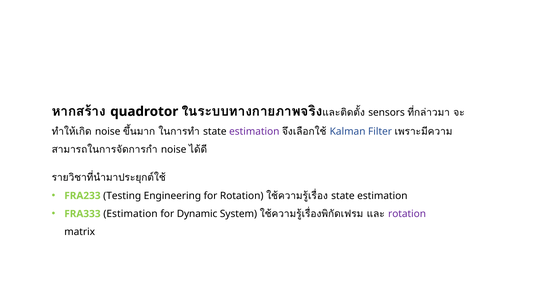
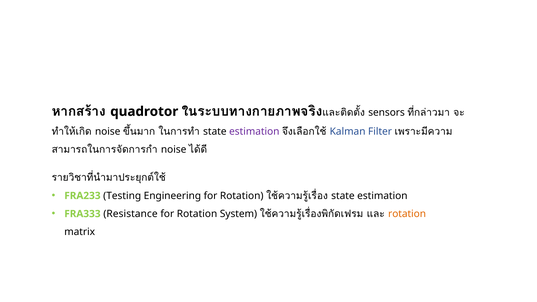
FRA333 Estimation: Estimation -> Resistance
Dynamic at (197, 214): Dynamic -> Rotation
rotation at (407, 214) colour: purple -> orange
